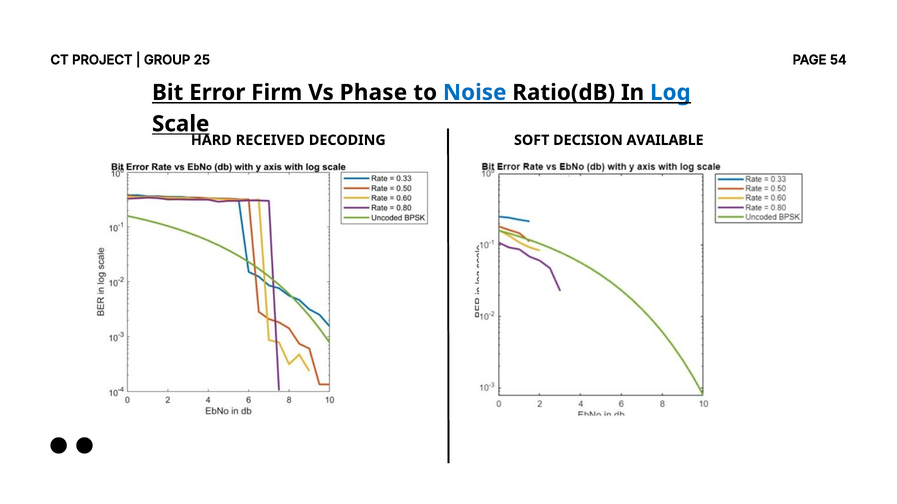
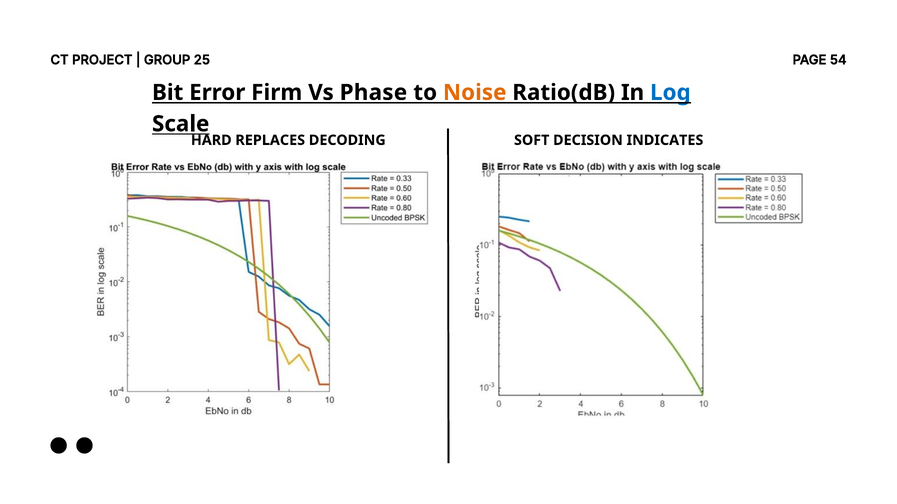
Noise colour: blue -> orange
RECEIVED: RECEIVED -> REPLACES
AVAILABLE: AVAILABLE -> INDICATES
